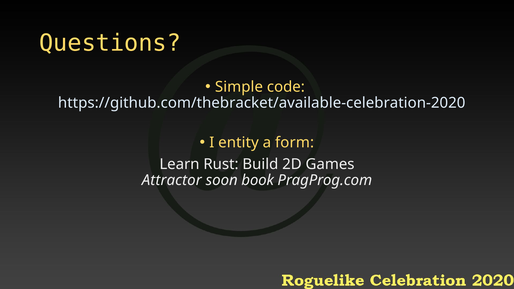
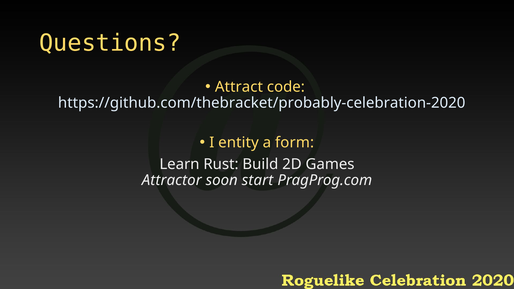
Simple: Simple -> Attract
https://github.com/thebracket/available-celebration-2020: https://github.com/thebracket/available-celebration-2020 -> https://github.com/thebracket/probably-celebration-2020
book: book -> start
